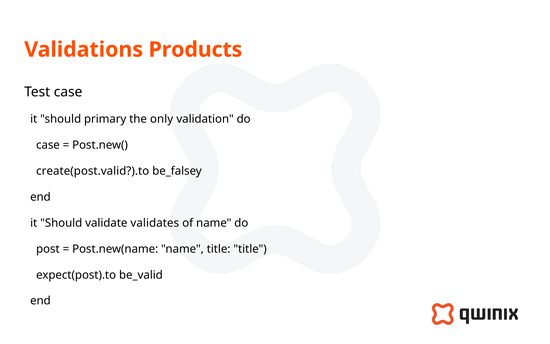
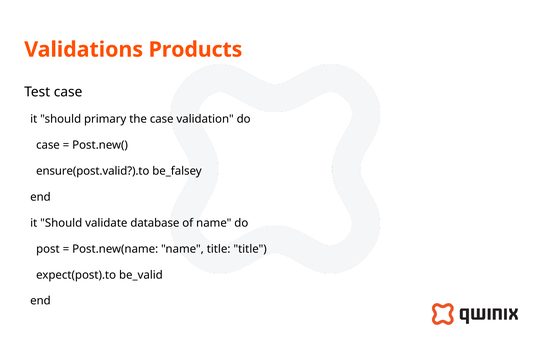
the only: only -> case
create(post.valid?).to: create(post.valid?).to -> ensure(post.valid?).to
validates: validates -> database
